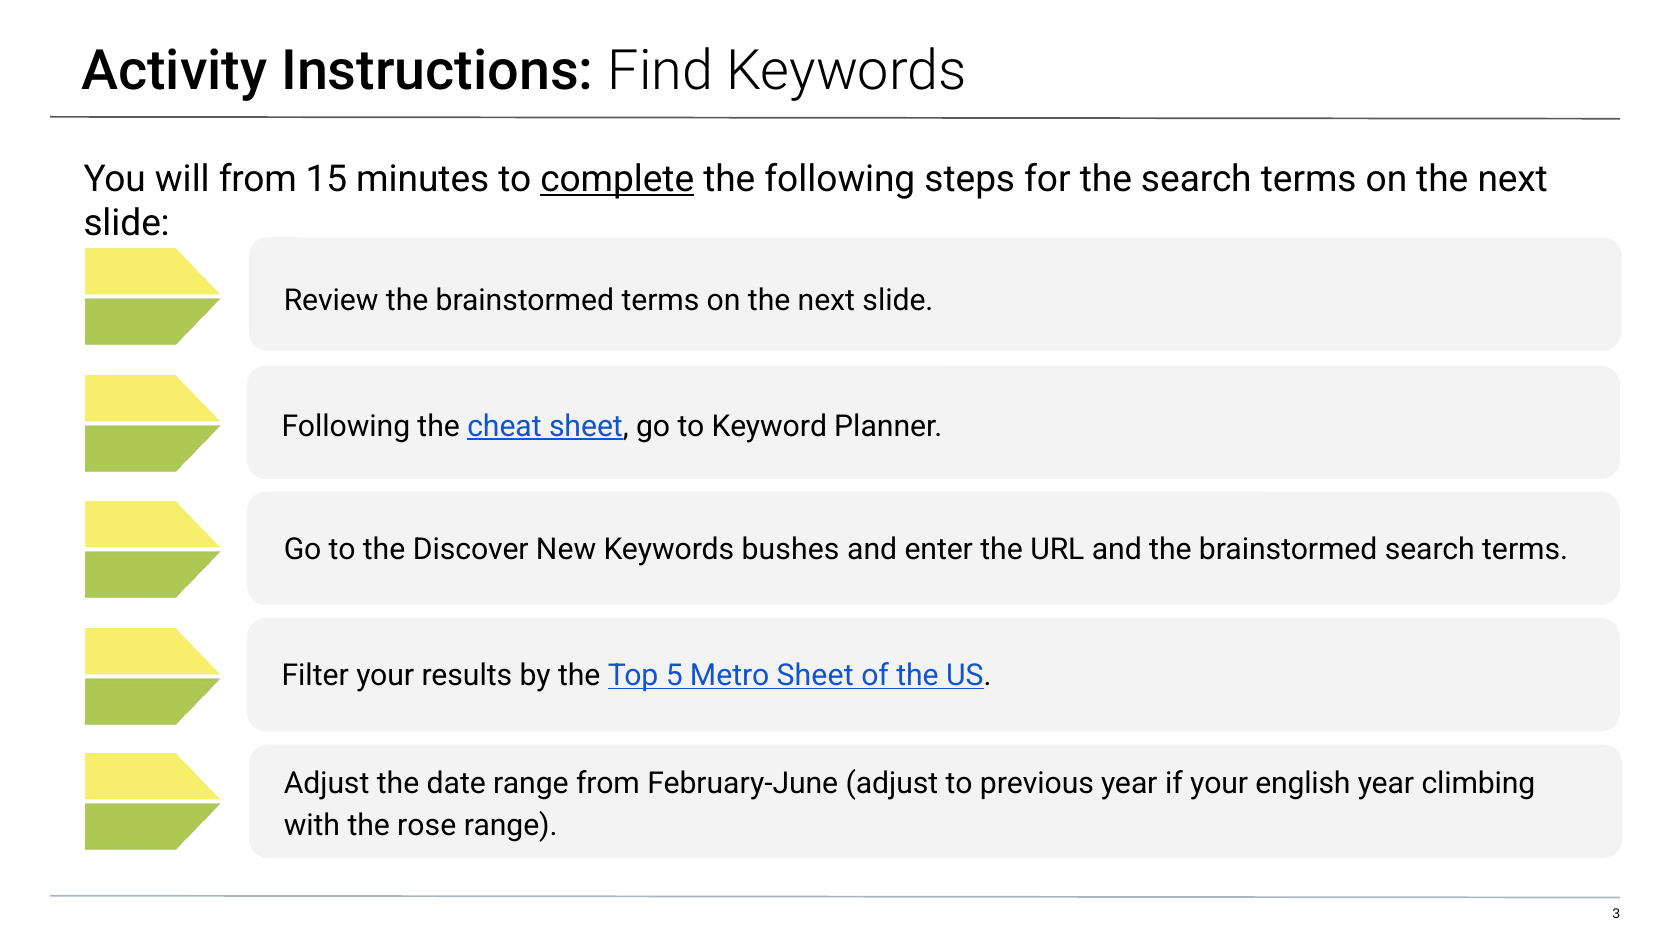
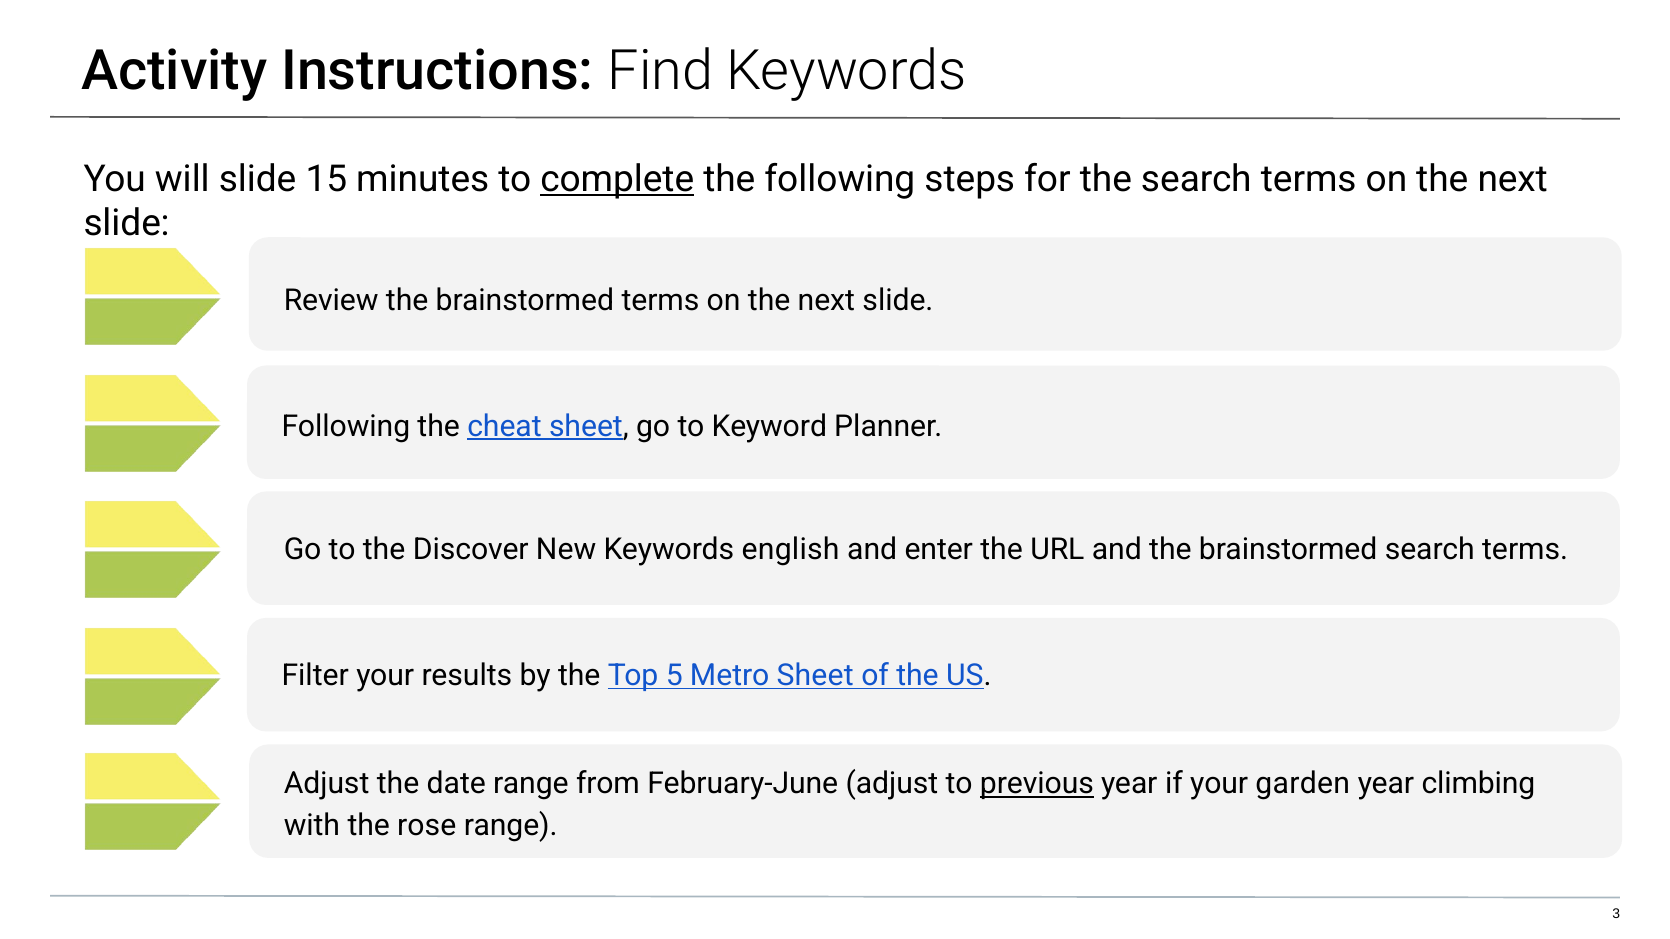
will from: from -> slide
bushes: bushes -> english
previous underline: none -> present
english: english -> garden
